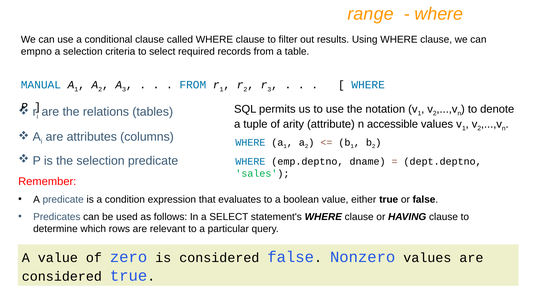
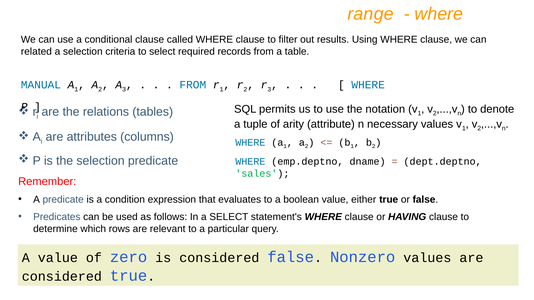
empno: empno -> related
accessible: accessible -> necessary
